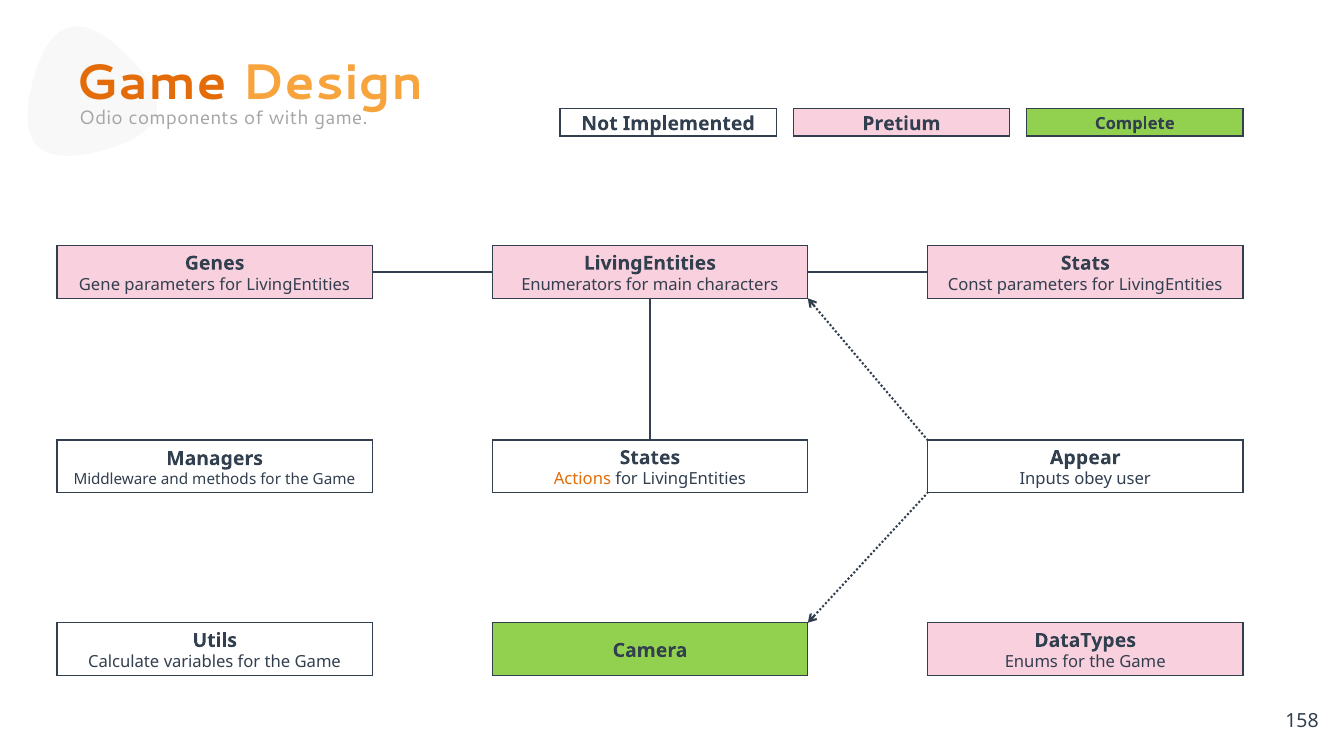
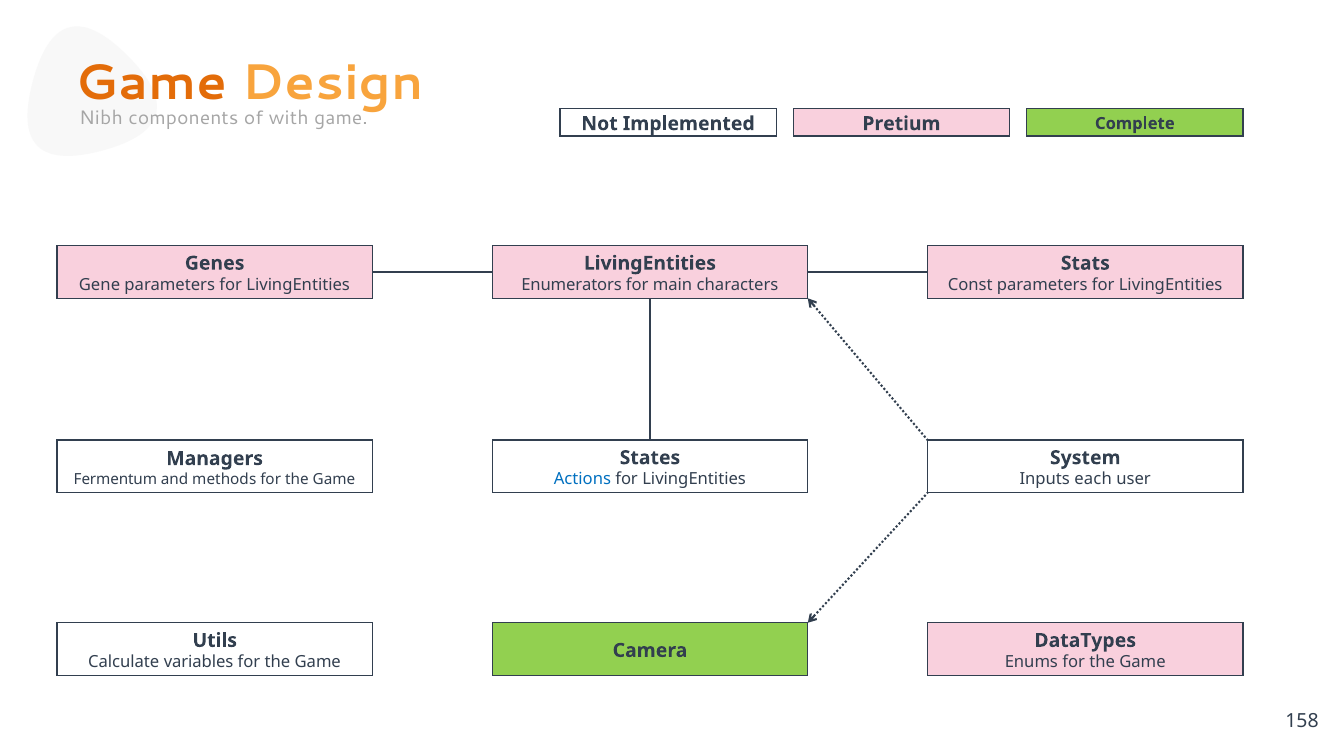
Odio: Odio -> Nibh
Appear: Appear -> System
Actions colour: orange -> blue
obey: obey -> each
Middleware: Middleware -> Fermentum
